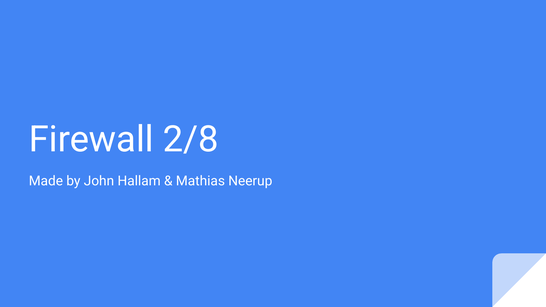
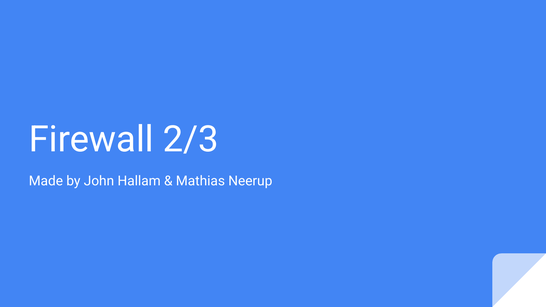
2/8: 2/8 -> 2/3
